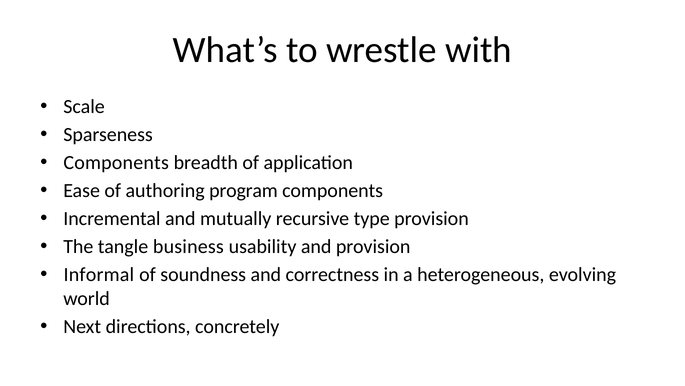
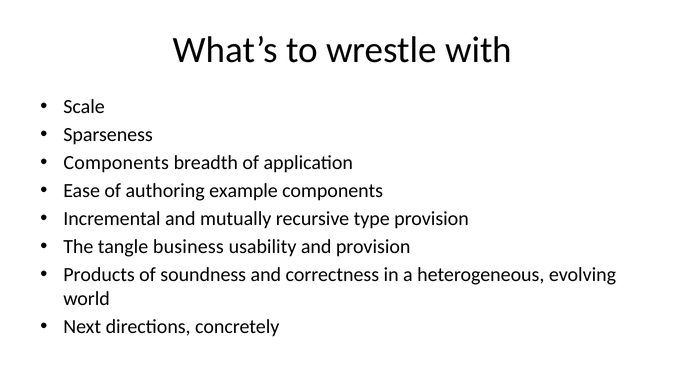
program: program -> example
Informal: Informal -> Products
